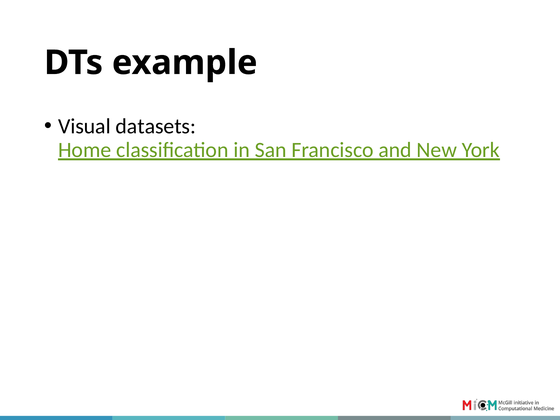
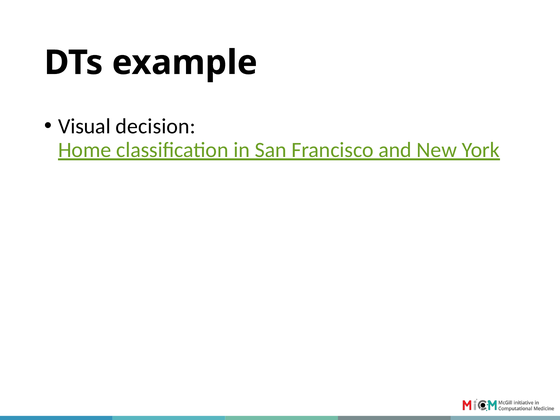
datasets: datasets -> decision
